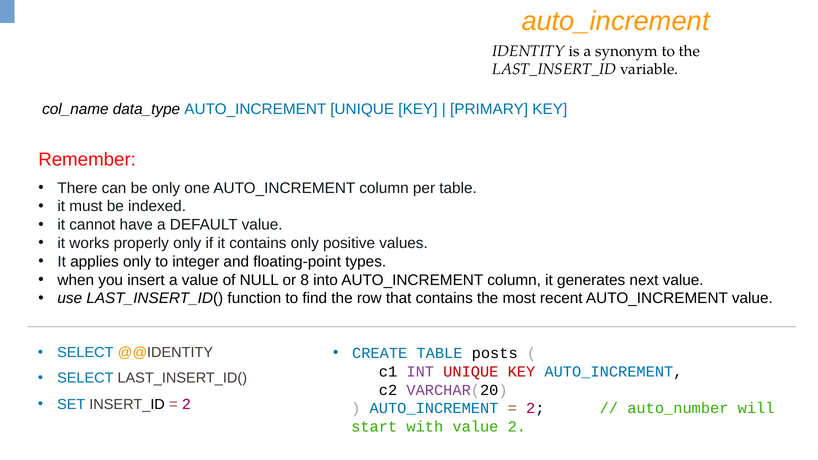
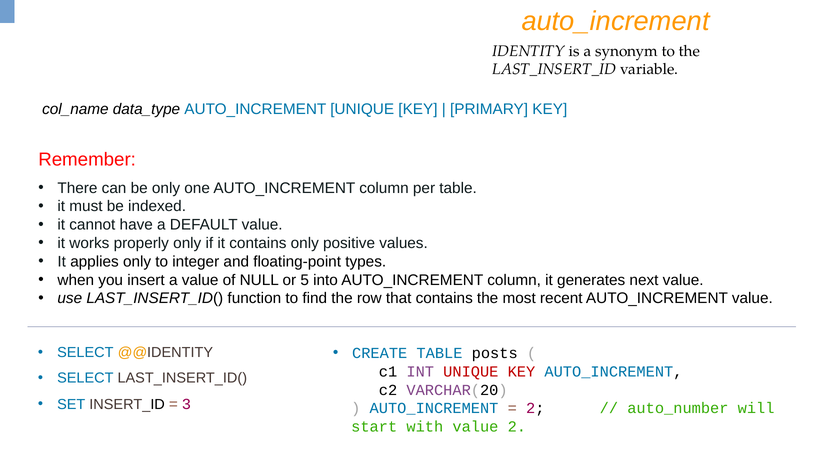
8: 8 -> 5
2 at (186, 404): 2 -> 3
